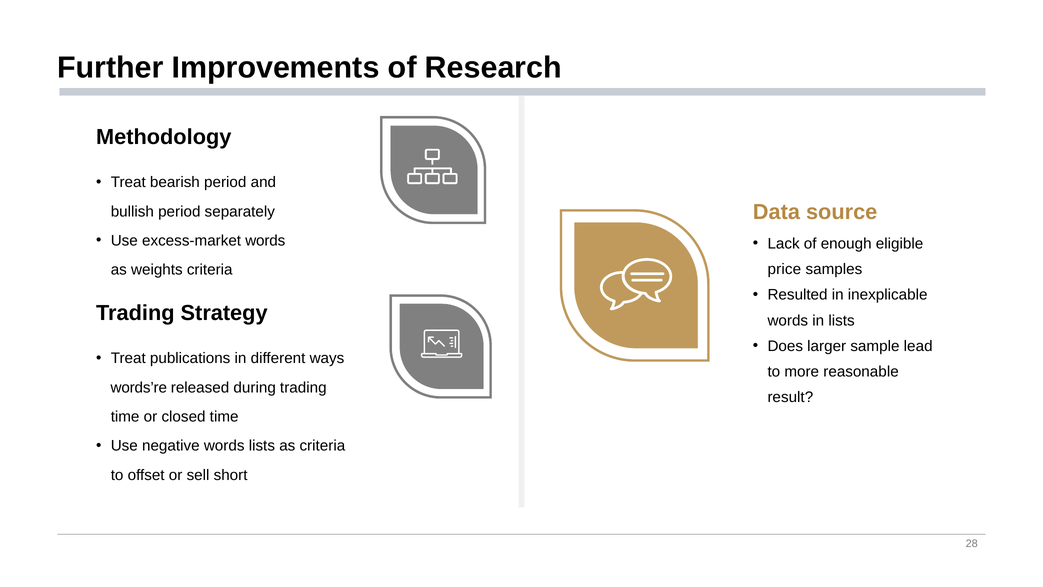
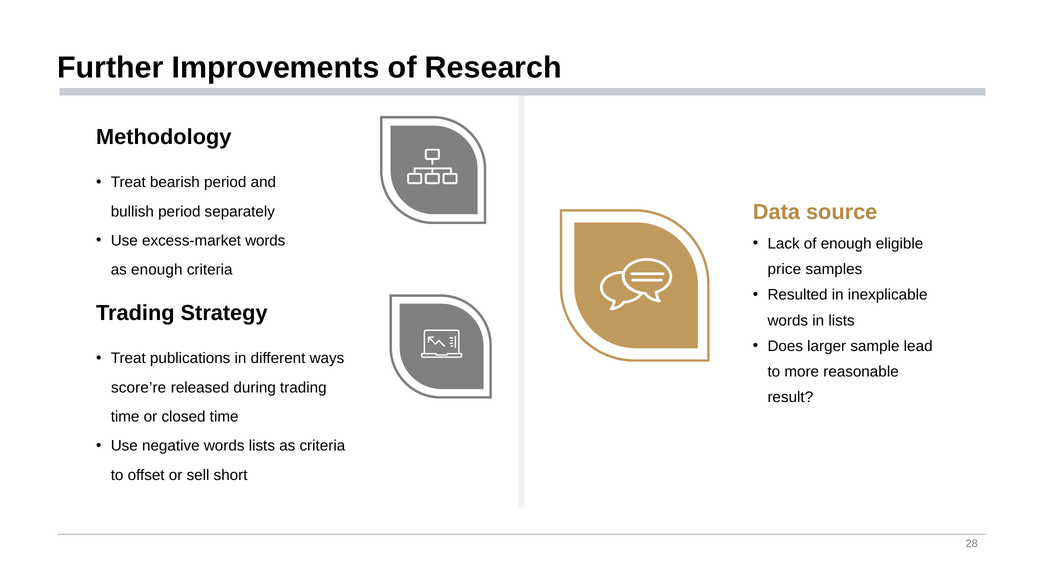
as weights: weights -> enough
words’re: words’re -> score’re
